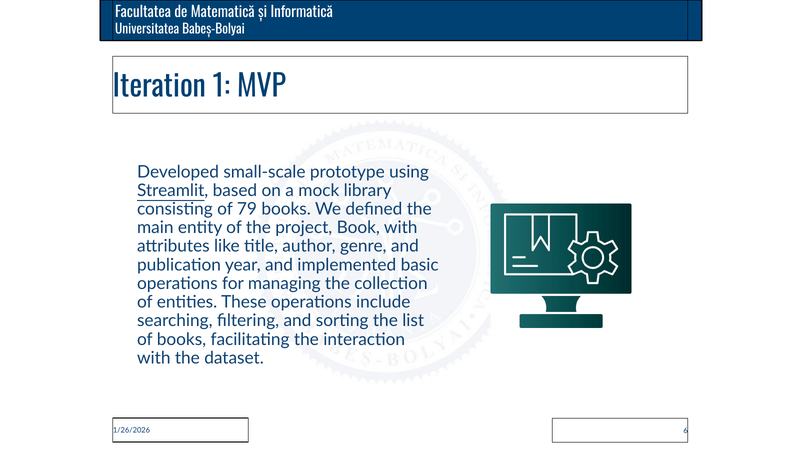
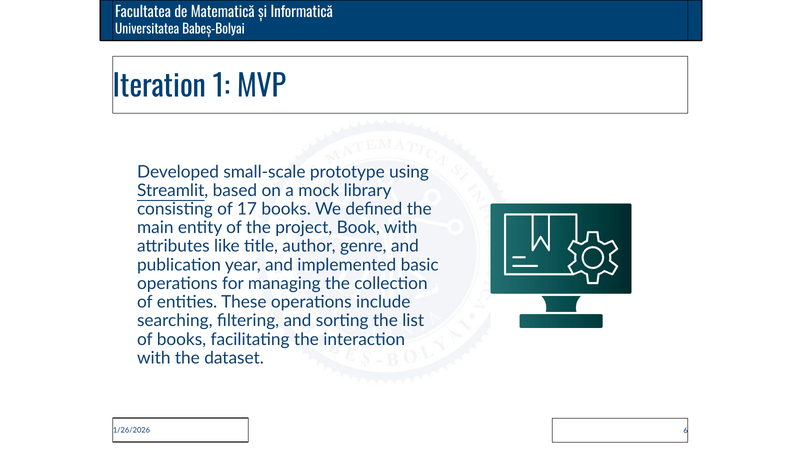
79: 79 -> 17
